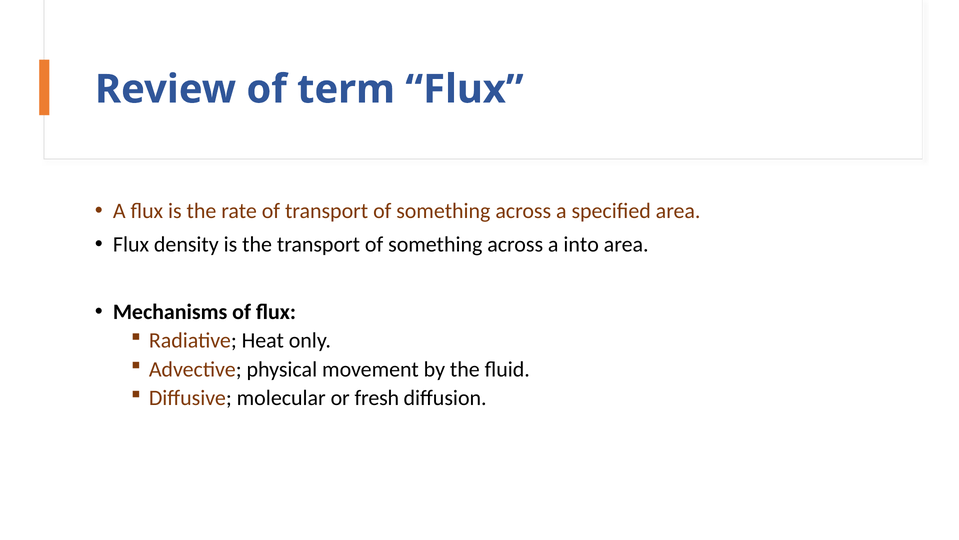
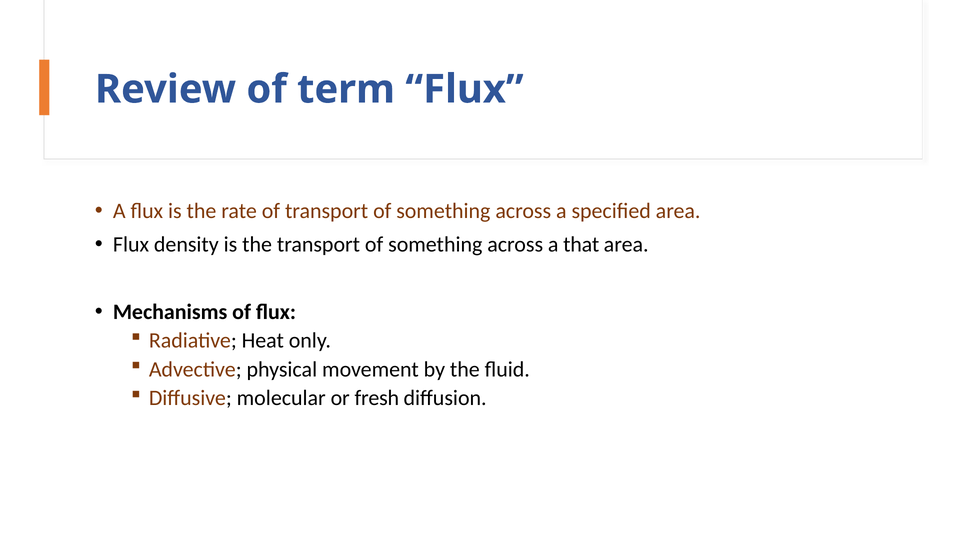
into: into -> that
